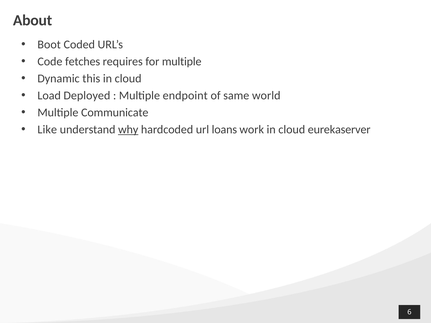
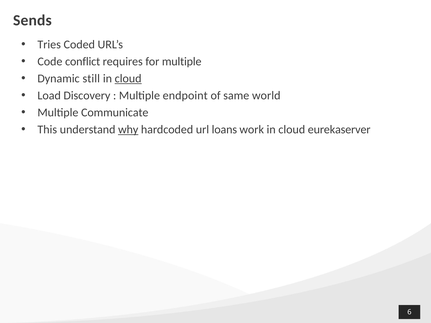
About: About -> Sends
Boot: Boot -> Tries
fetches: fetches -> conflict
this: this -> still
cloud at (128, 79) underline: none -> present
Deployed: Deployed -> Discovery
Like: Like -> This
